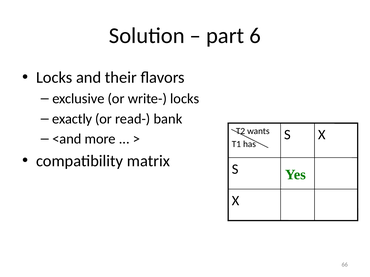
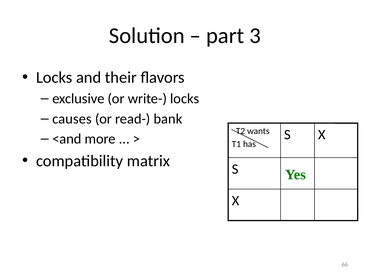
6: 6 -> 3
exactly: exactly -> causes
